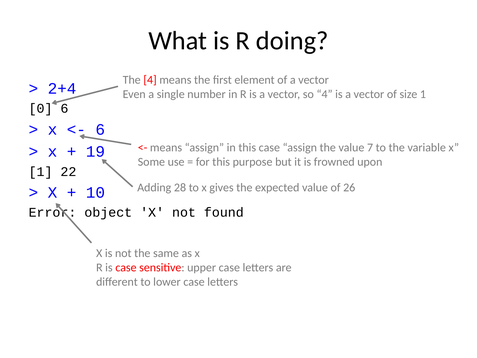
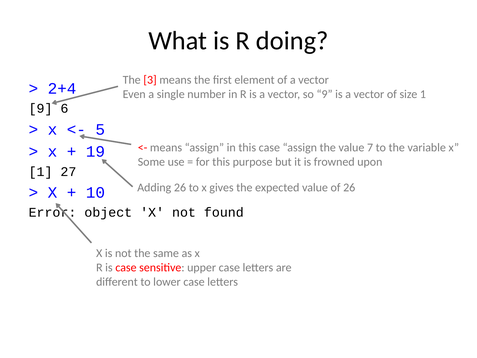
The 4: 4 -> 3
so 4: 4 -> 9
0 at (41, 109): 0 -> 9
6 at (100, 129): 6 -> 5
22: 22 -> 27
Adding 28: 28 -> 26
